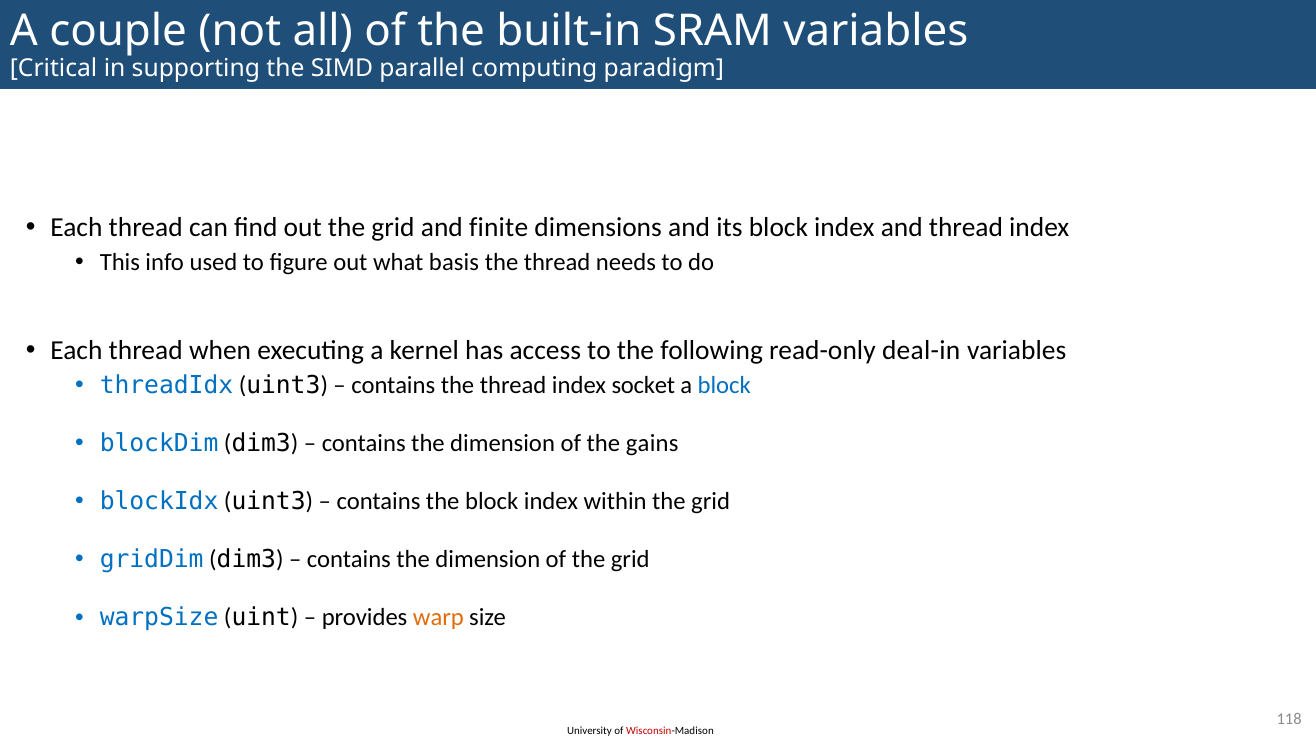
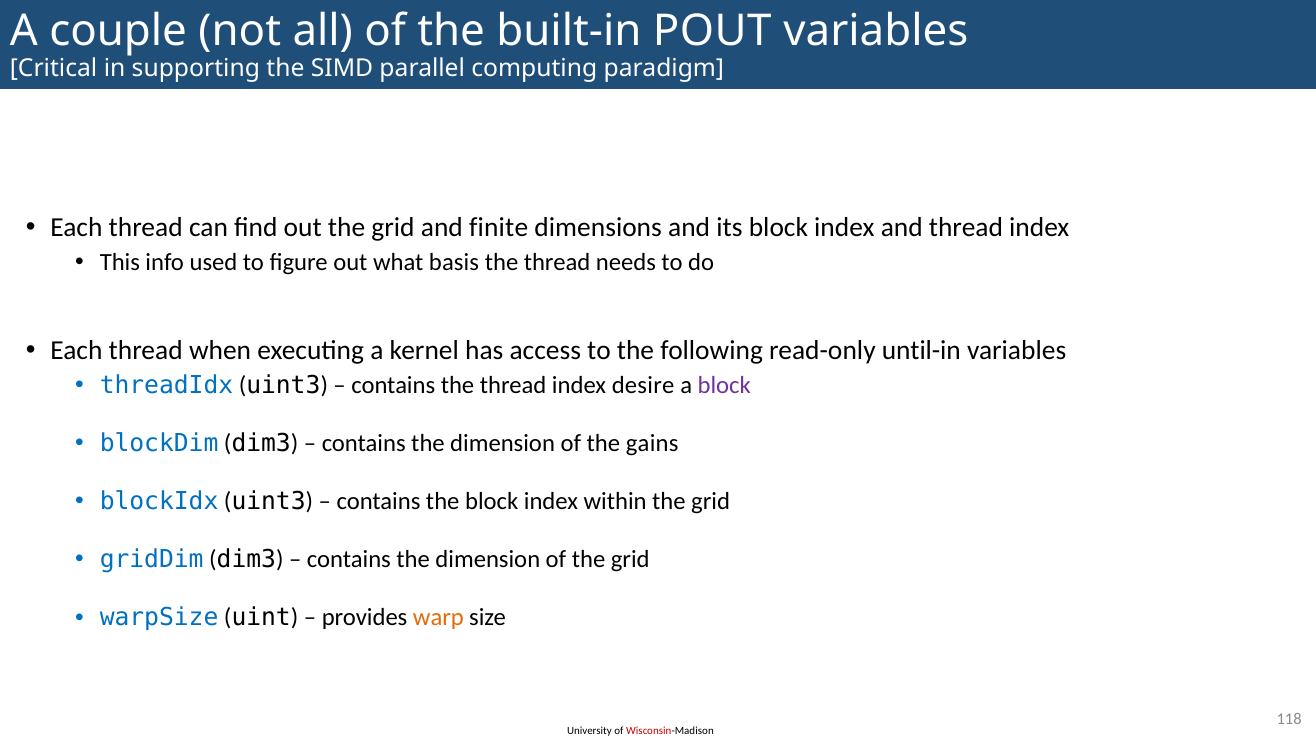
SRAM: SRAM -> POUT
deal-in: deal-in -> until-in
socket: socket -> desire
block at (724, 386) colour: blue -> purple
